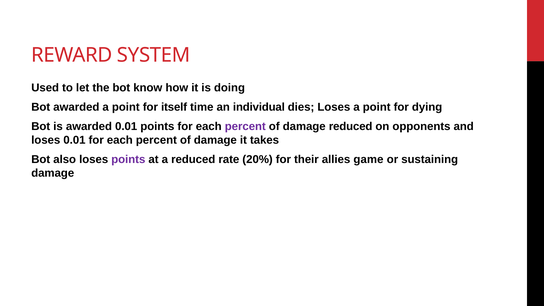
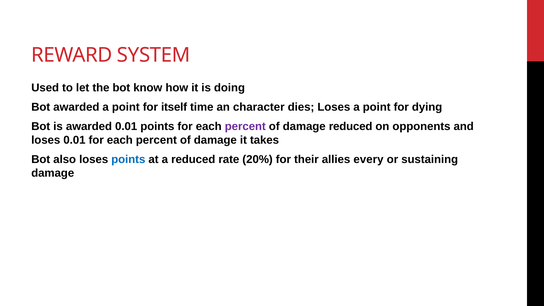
individual: individual -> character
points at (128, 159) colour: purple -> blue
game: game -> every
